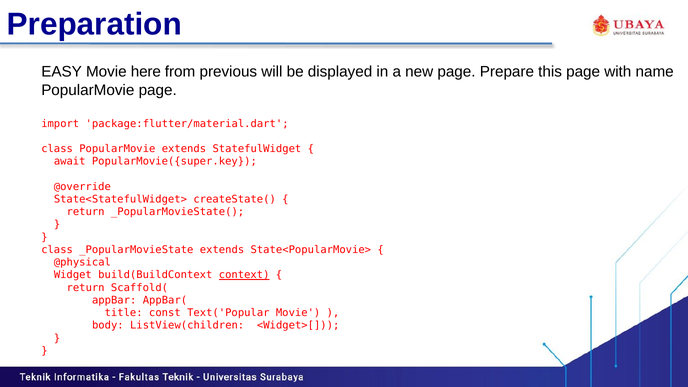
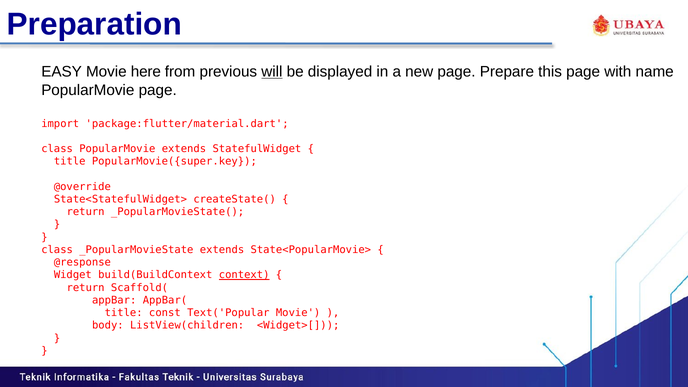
will underline: none -> present
await at (70, 161): await -> title
@physical: @physical -> @response
